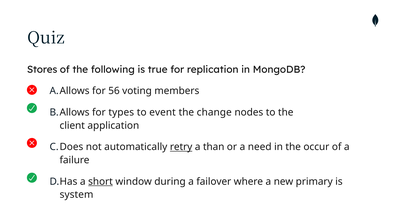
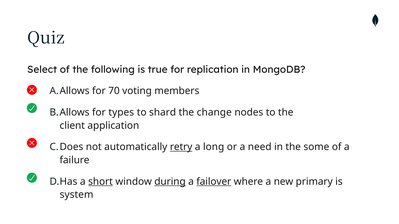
Stores: Stores -> Select
56: 56 -> 70
event: event -> shard
than: than -> long
occur: occur -> some
during underline: none -> present
failover underline: none -> present
